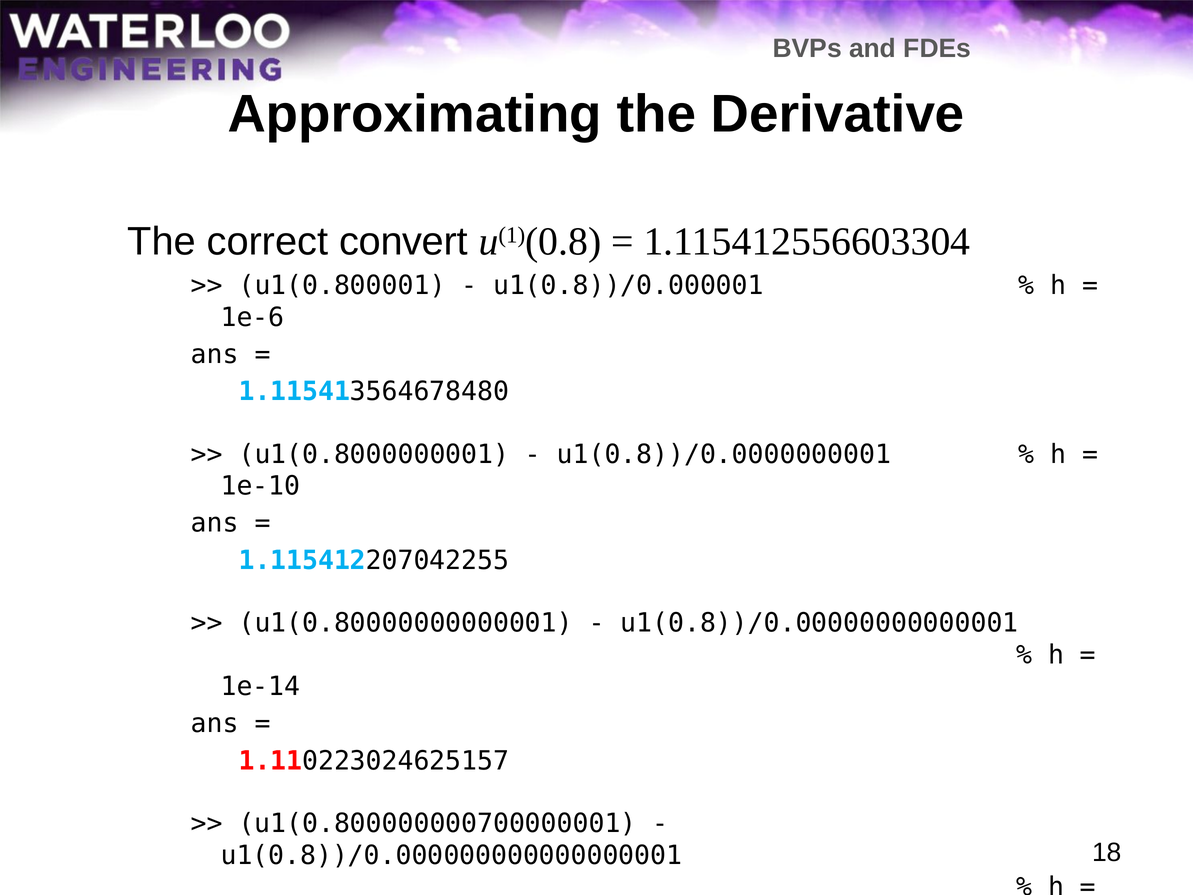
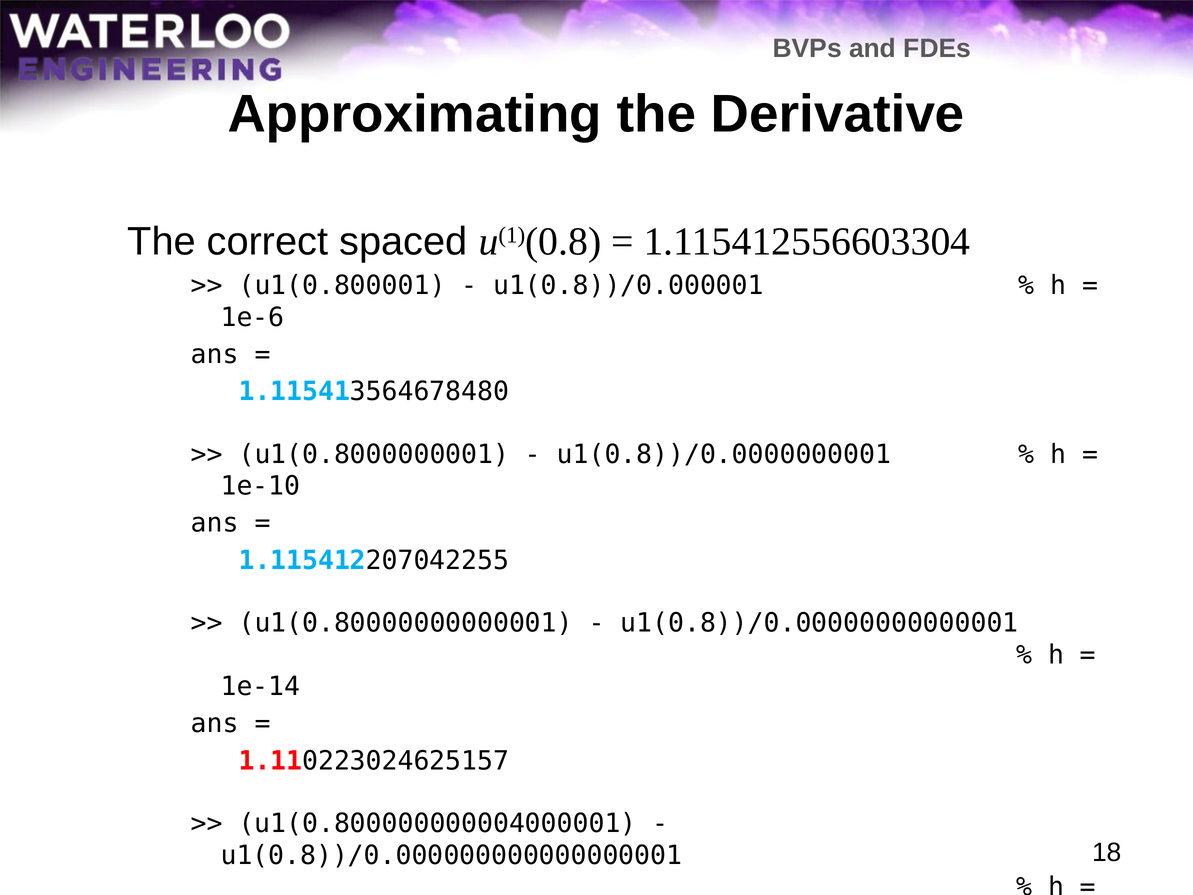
convert: convert -> spaced
u1(0.800000000700000001: u1(0.800000000700000001 -> u1(0.800000000004000001
